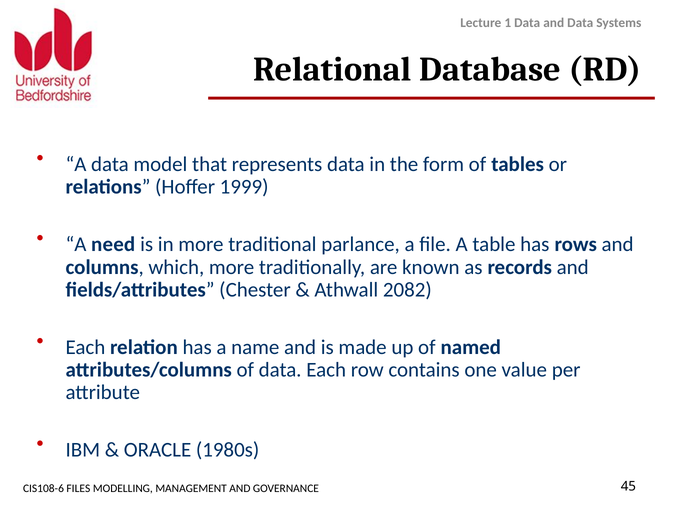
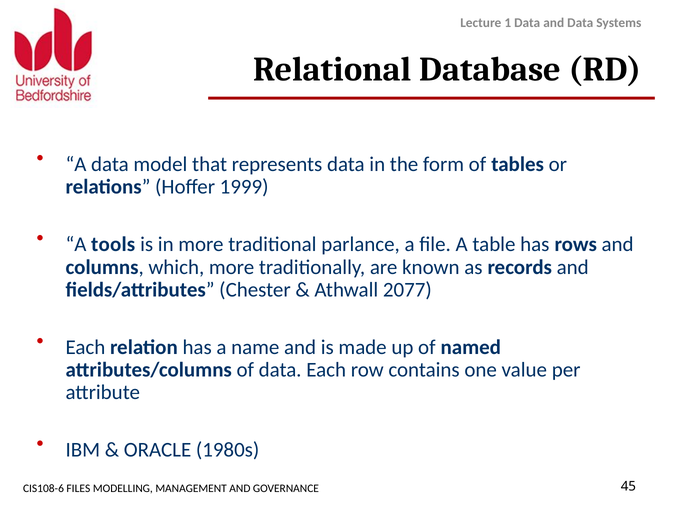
need: need -> tools
2082: 2082 -> 2077
